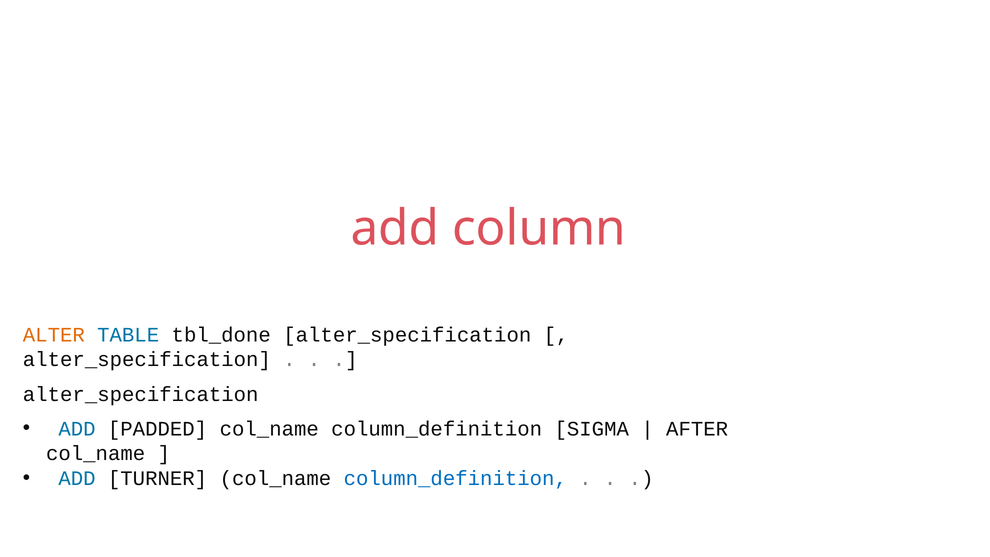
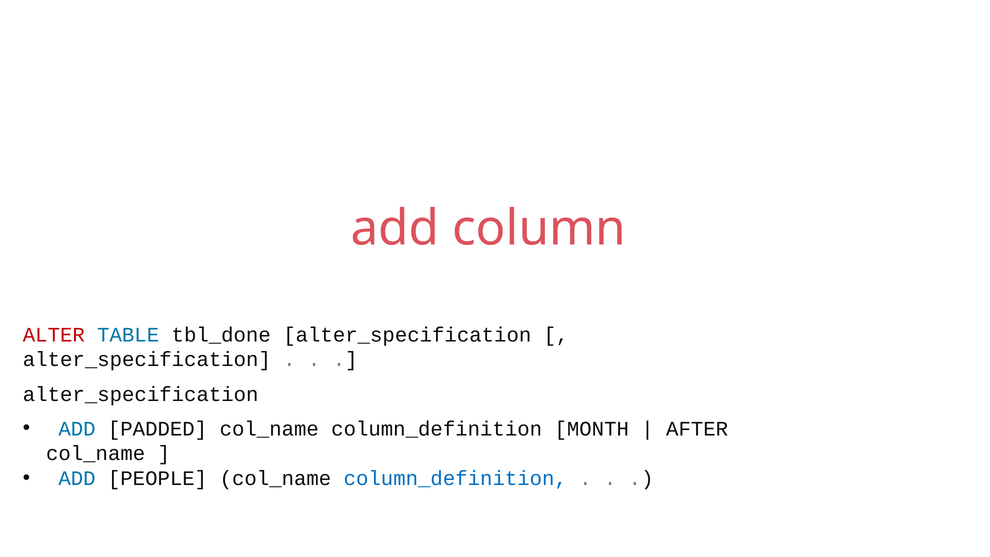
ALTER colour: orange -> red
SIGMA: SIGMA -> MONTH
TURNER: TURNER -> PEOPLE
